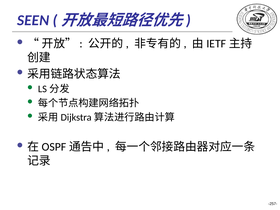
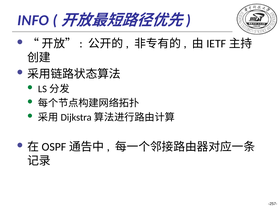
SEEN: SEEN -> INFO
